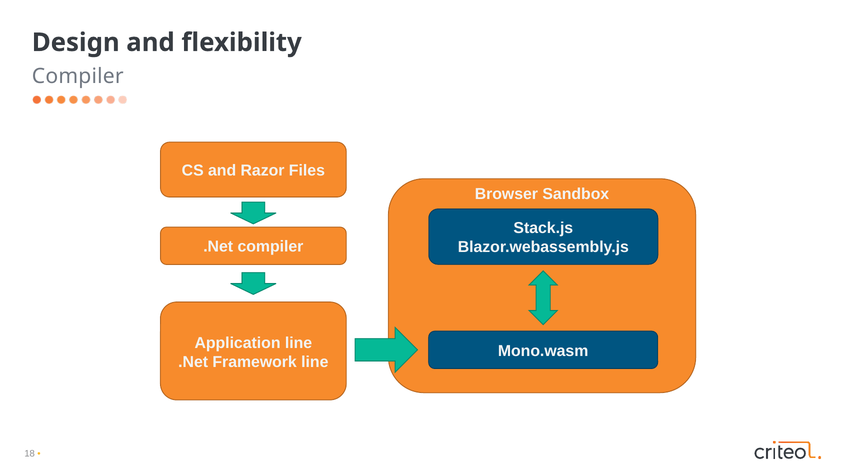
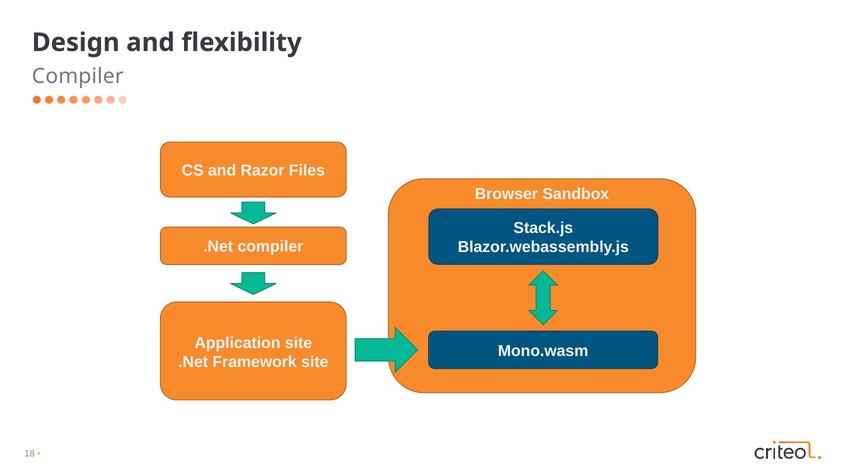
Application line: line -> site
Framework line: line -> site
